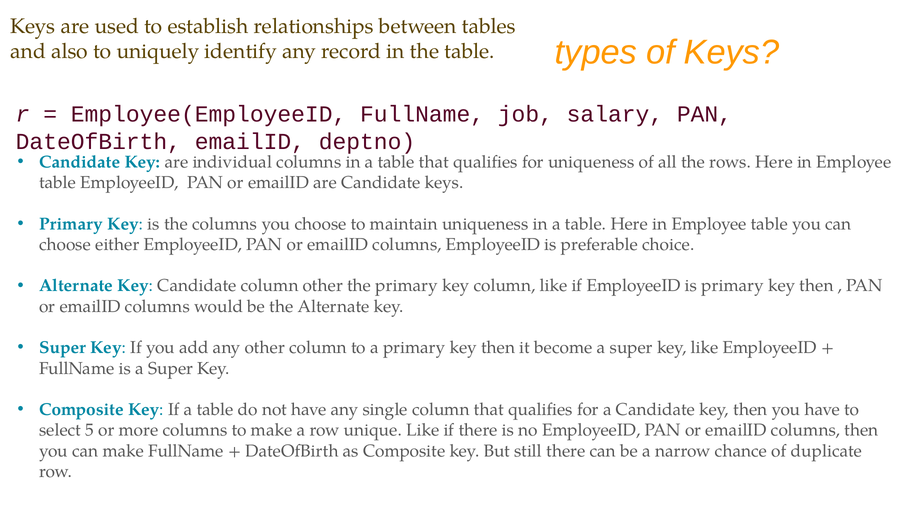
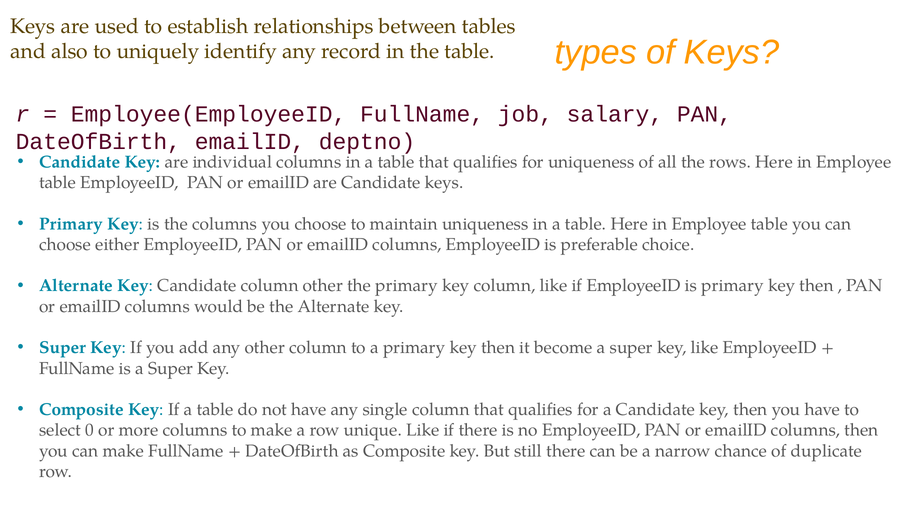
5: 5 -> 0
